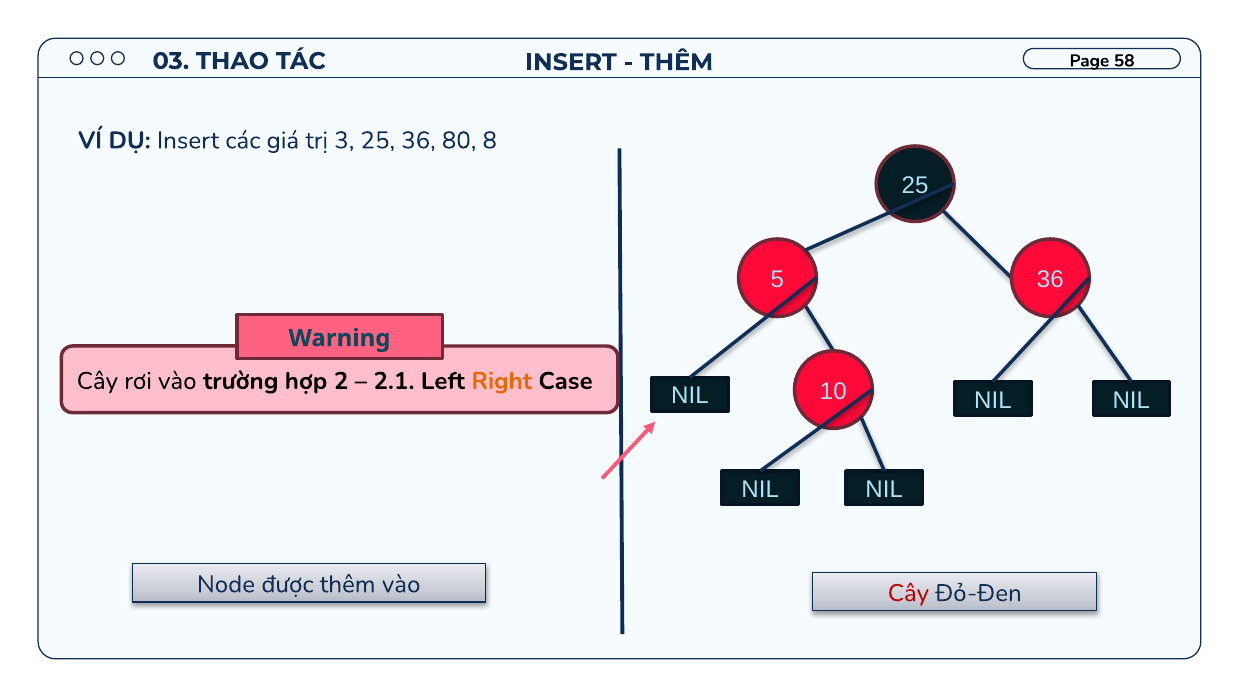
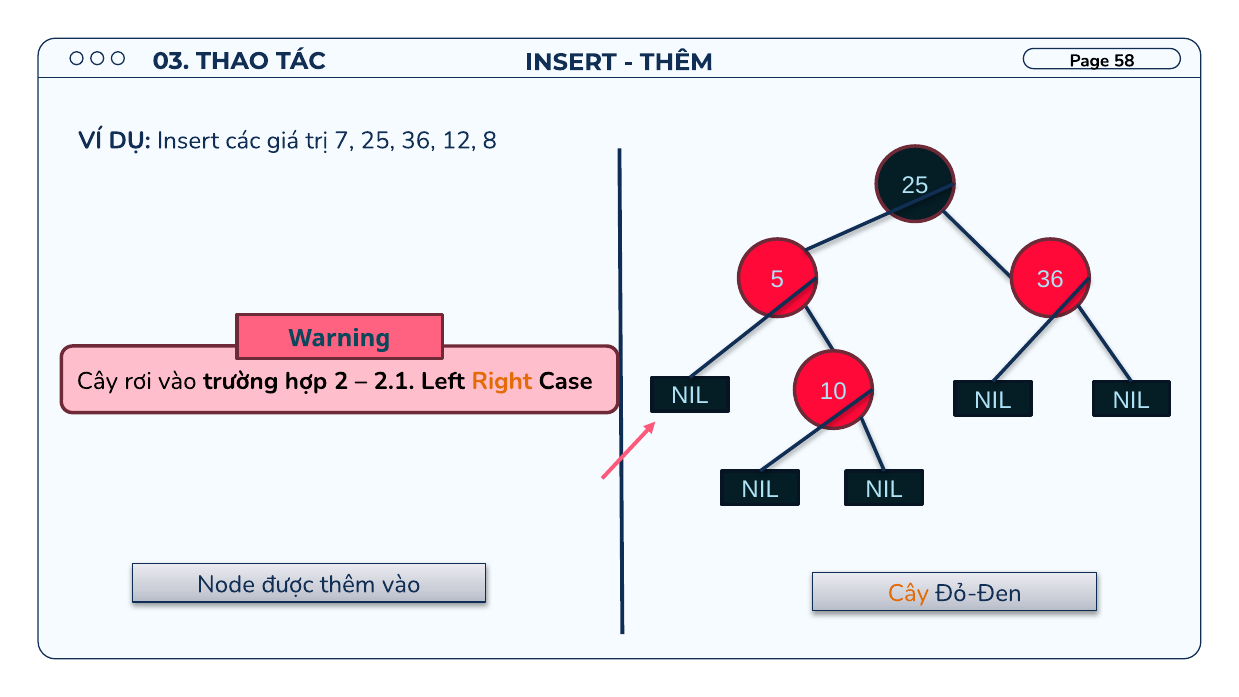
3: 3 -> 7
80: 80 -> 12
Cây at (908, 593) colour: red -> orange
